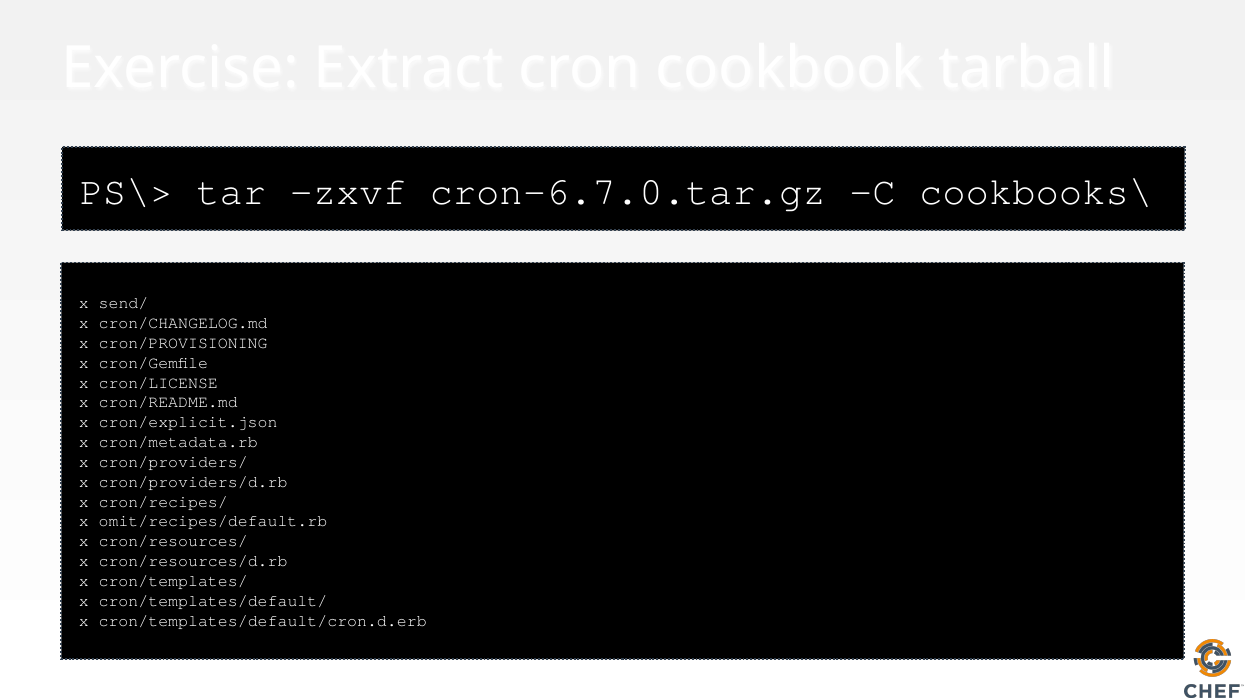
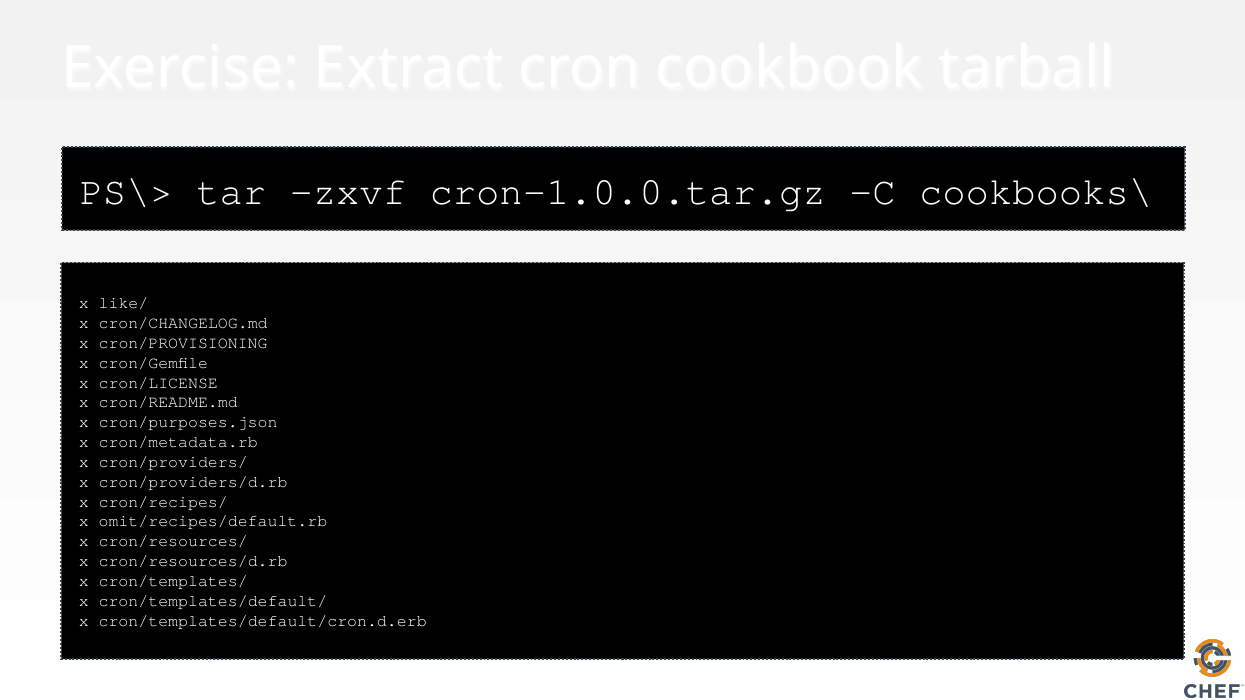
cron-6.7.0.tar.gz: cron-6.7.0.tar.gz -> cron-1.0.0.tar.gz
send/: send/ -> like/
cron/explicit.json: cron/explicit.json -> cron/purposes.json
